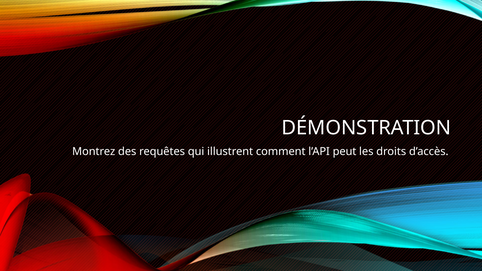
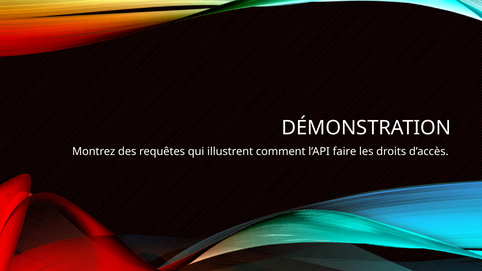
peut: peut -> faire
